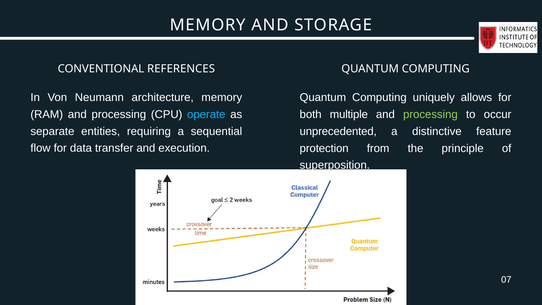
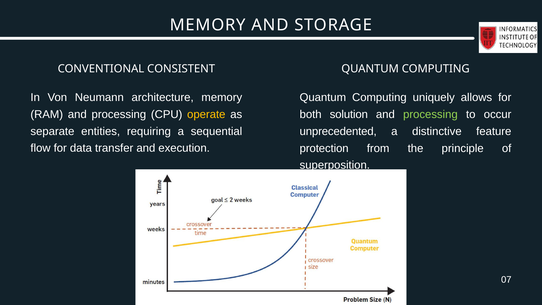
REFERENCES: REFERENCES -> CONSISTENT
operate colour: light blue -> yellow
multiple: multiple -> solution
